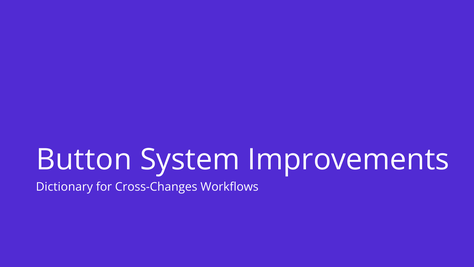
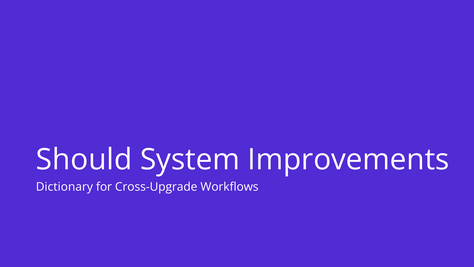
Button: Button -> Should
Cross-Changes: Cross-Changes -> Cross-Upgrade
